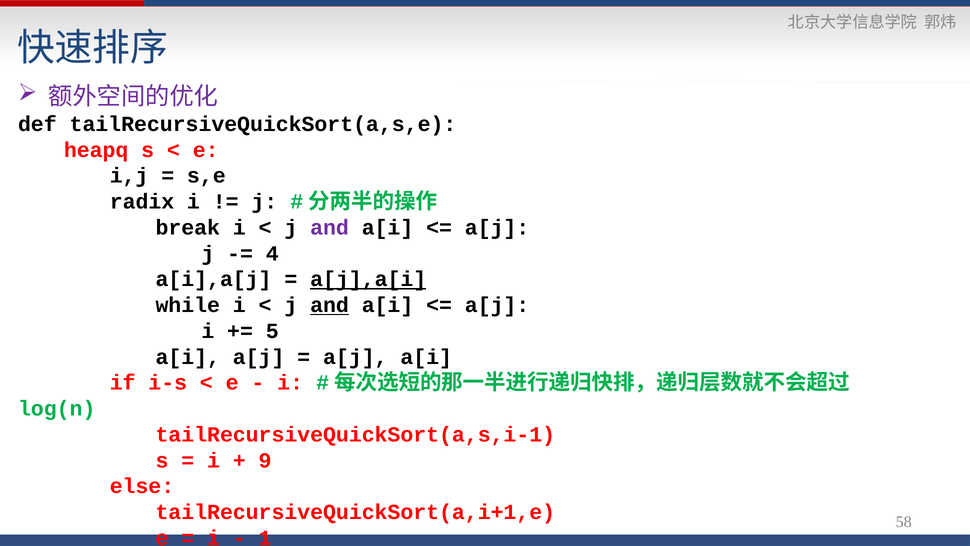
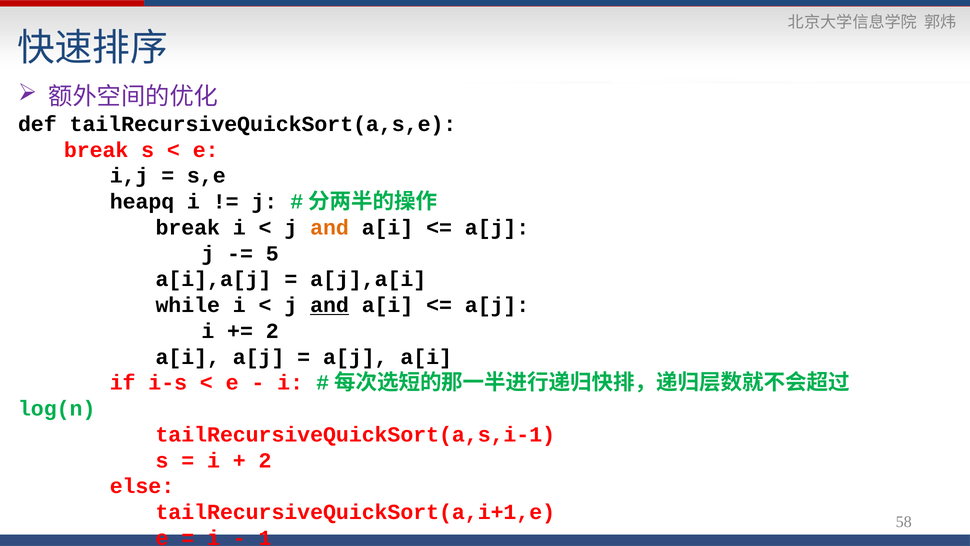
heapq at (96, 150): heapq -> break
radix: radix -> heapq
and at (330, 227) colour: purple -> orange
4: 4 -> 5
a[j],a[i underline: present -> none
5 at (272, 331): 5 -> 2
9 at (265, 460): 9 -> 2
